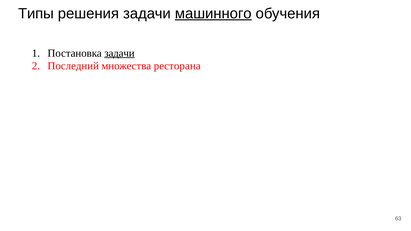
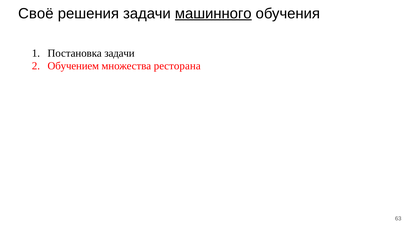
Типы: Типы -> Своё
задачи at (120, 53) underline: present -> none
Последний: Последний -> Обучением
